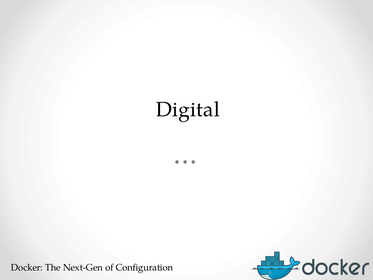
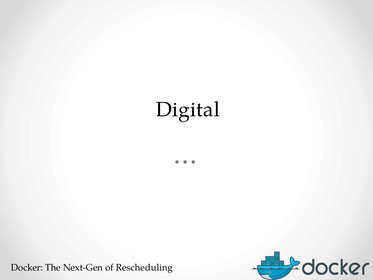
Configuration: Configuration -> Rescheduling
